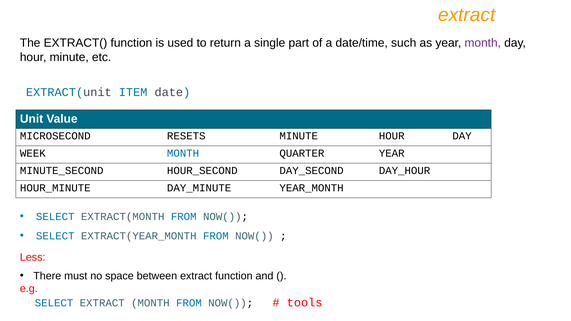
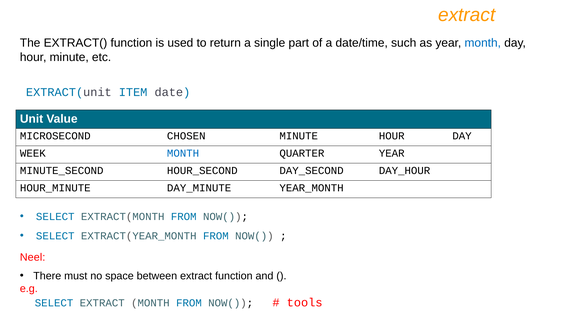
month at (483, 43) colour: purple -> blue
RESETS: RESETS -> CHOSEN
Less: Less -> Neel
